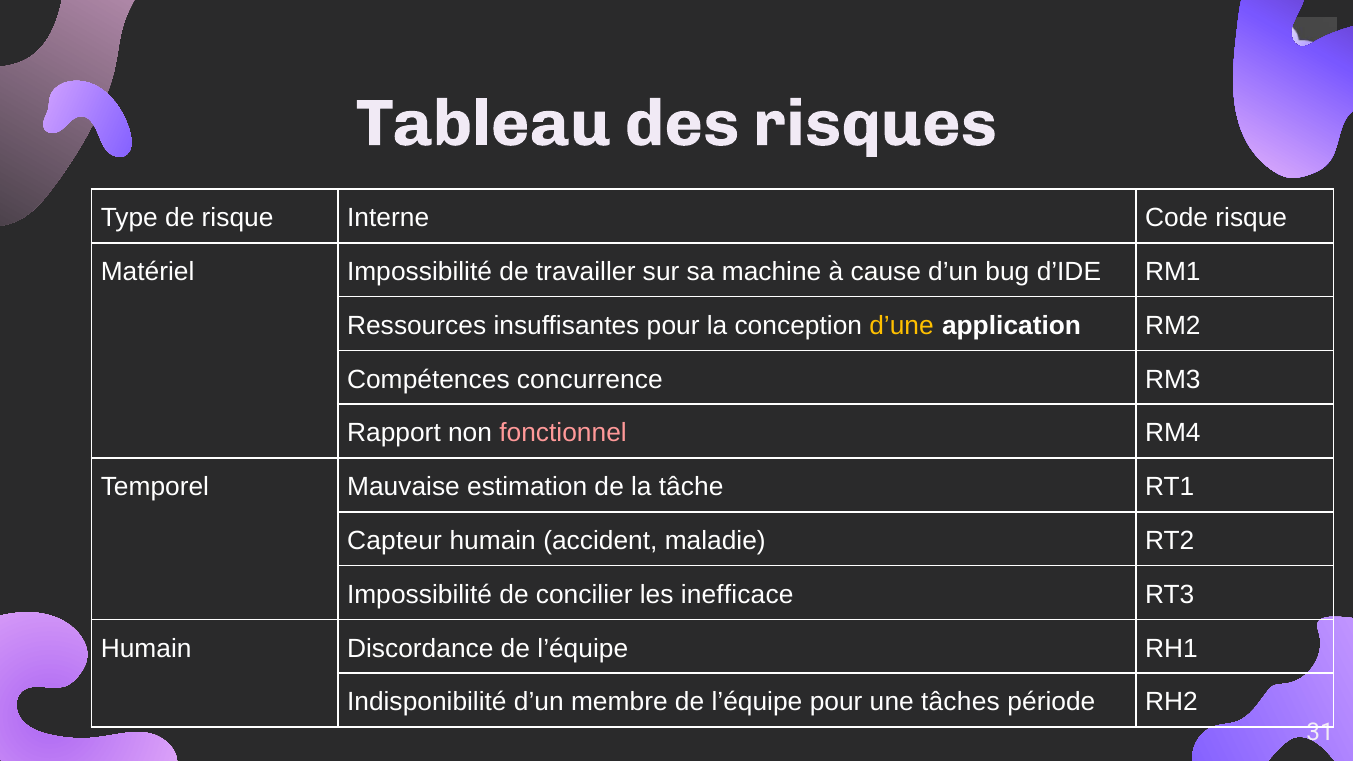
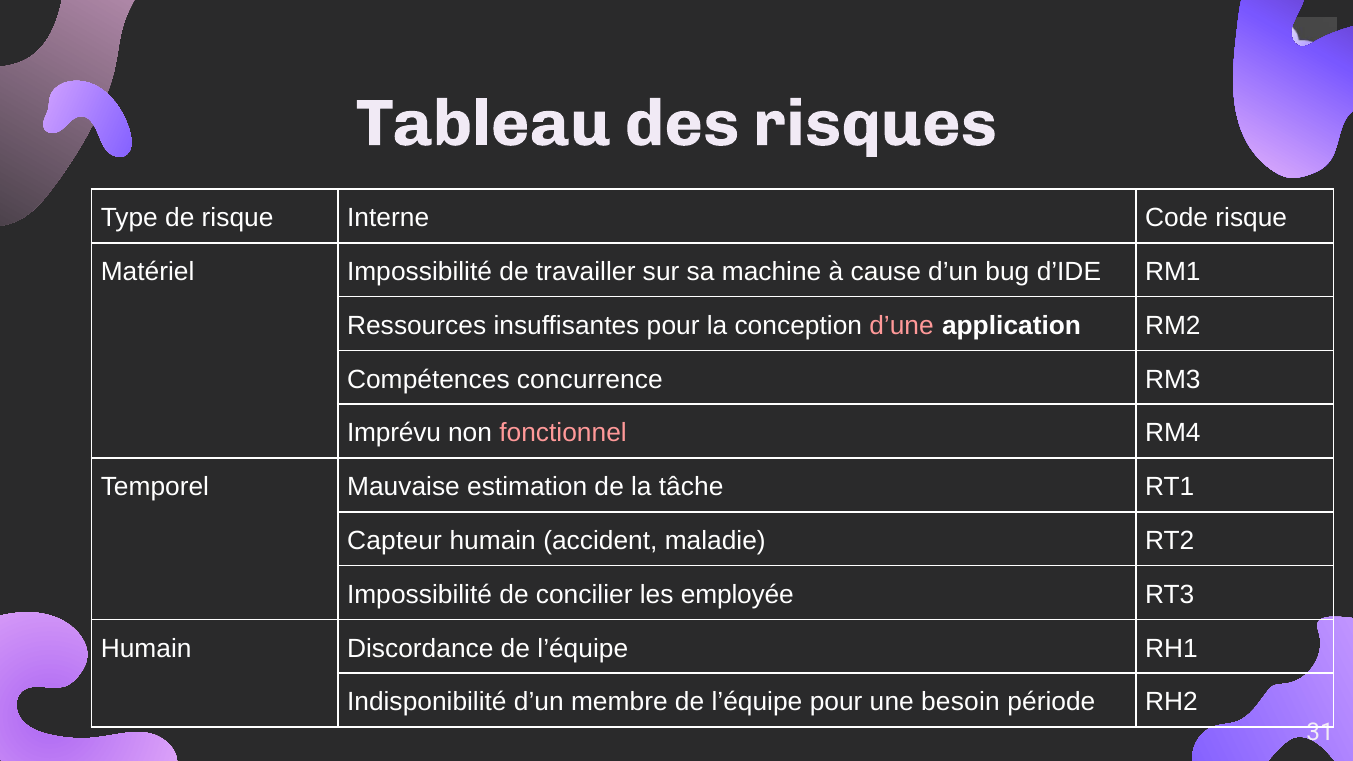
d’une colour: yellow -> pink
Rapport: Rapport -> Imprévu
inefficace: inefficace -> employée
tâches: tâches -> besoin
